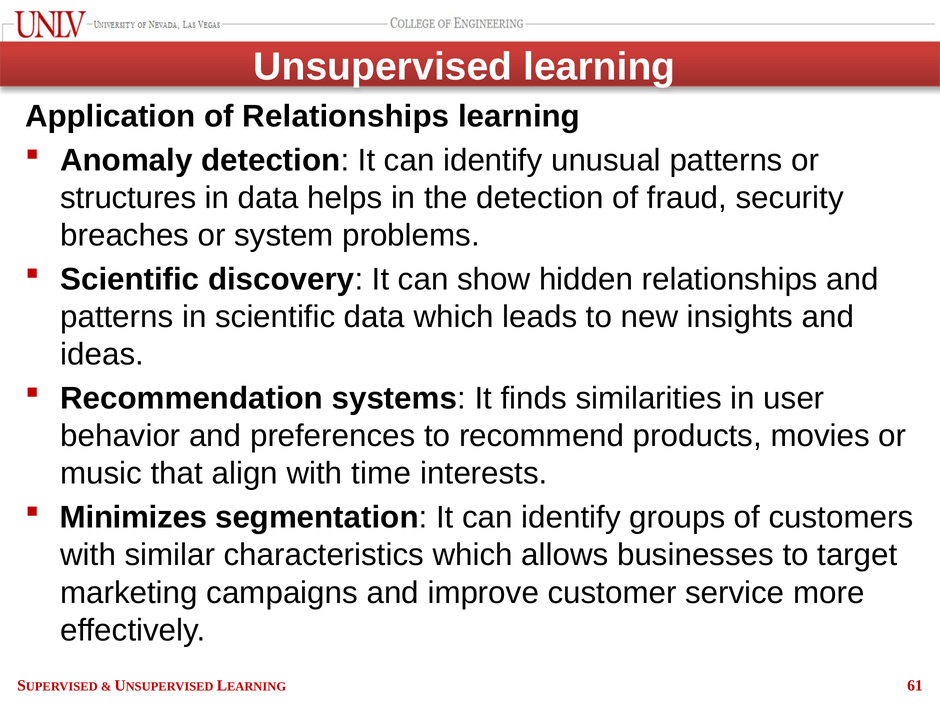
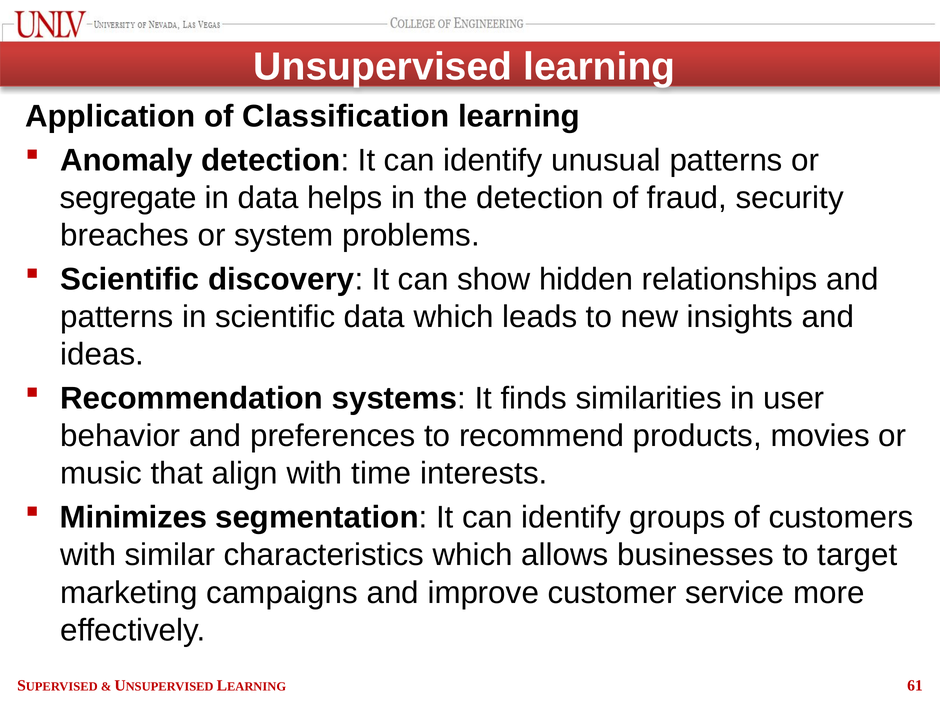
of Relationships: Relationships -> Classification
structures: structures -> segregate
